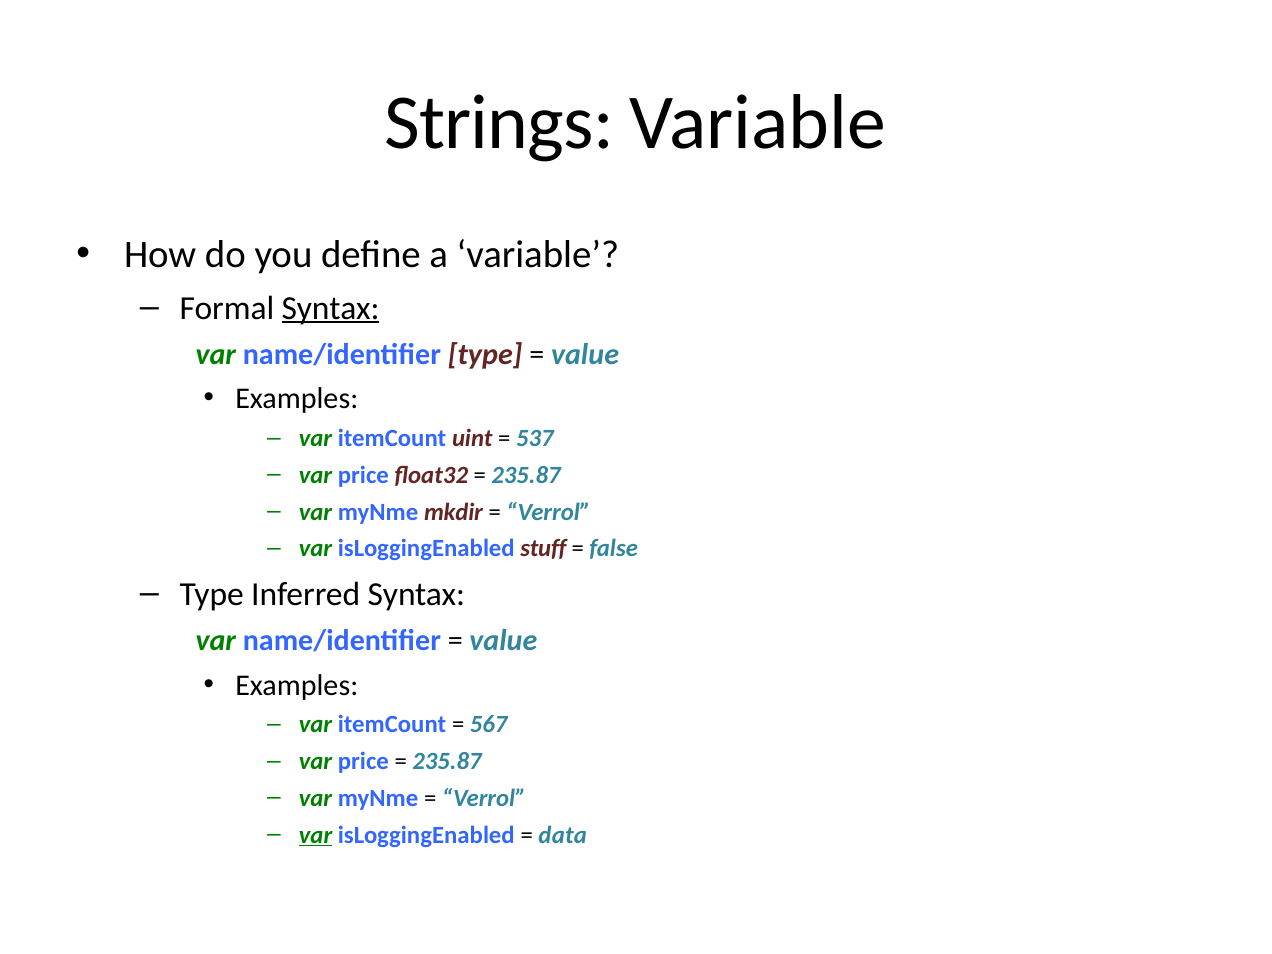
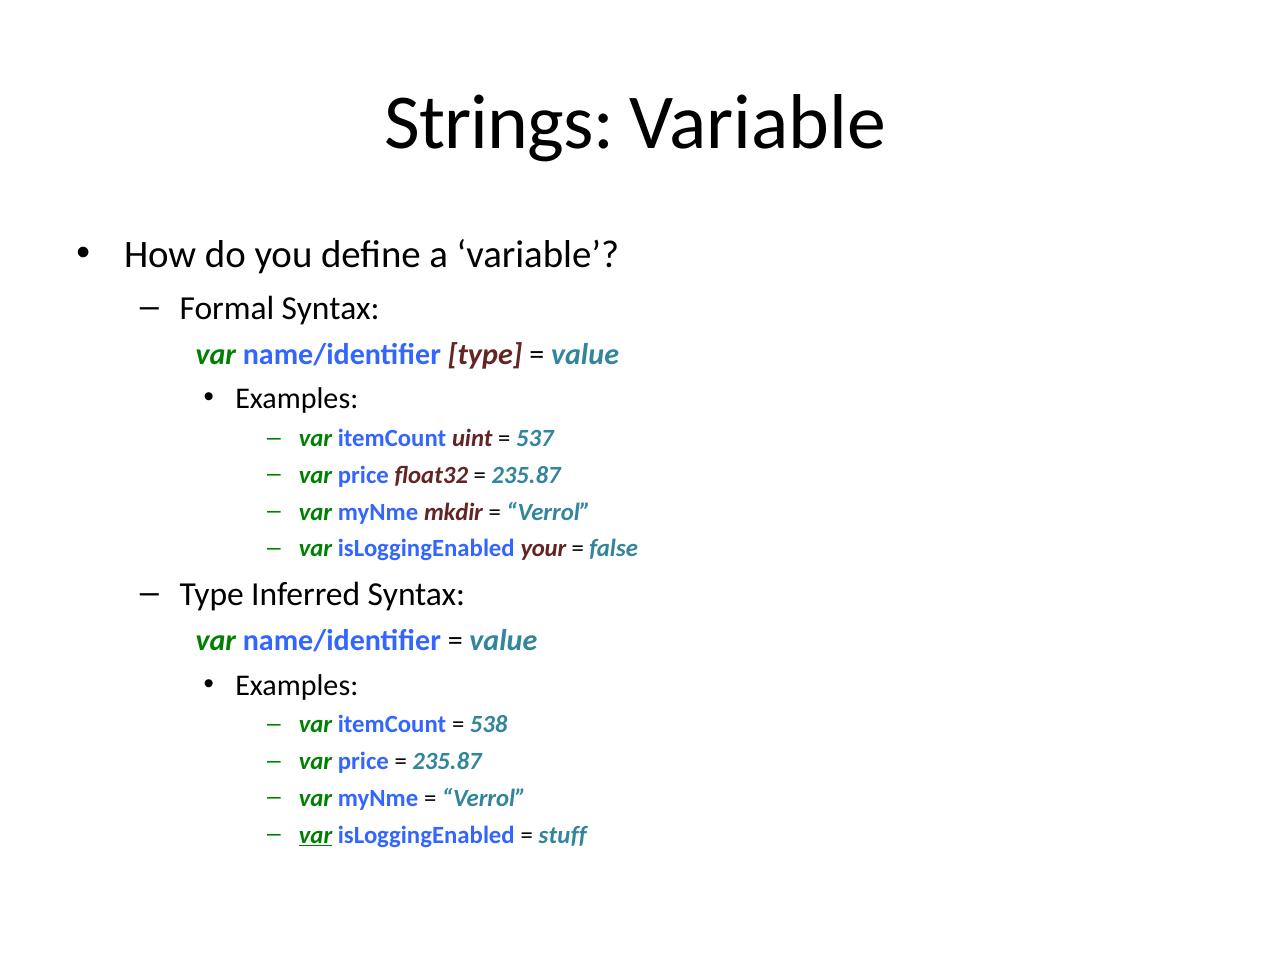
Syntax at (331, 308) underline: present -> none
stuff: stuff -> your
567: 567 -> 538
data: data -> stuff
